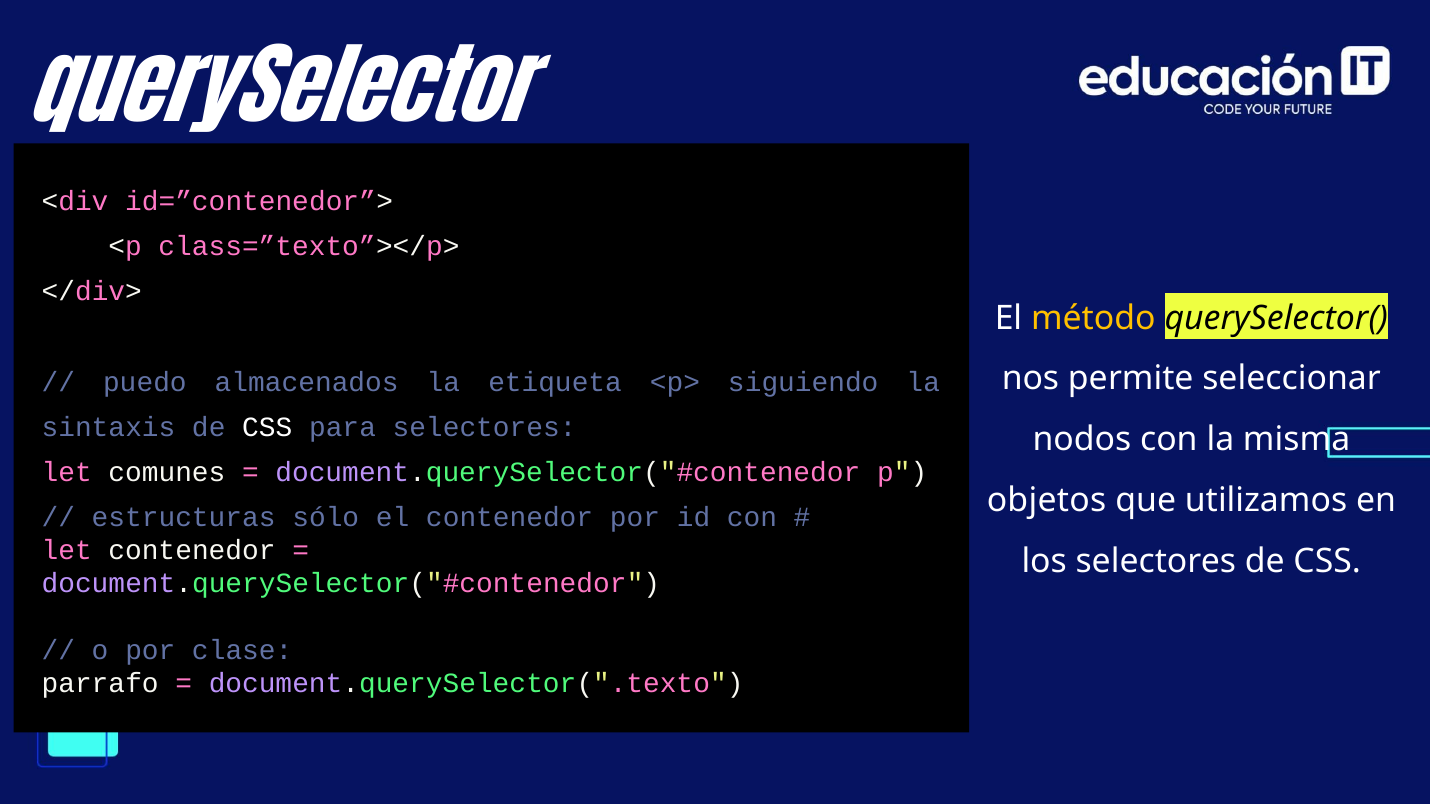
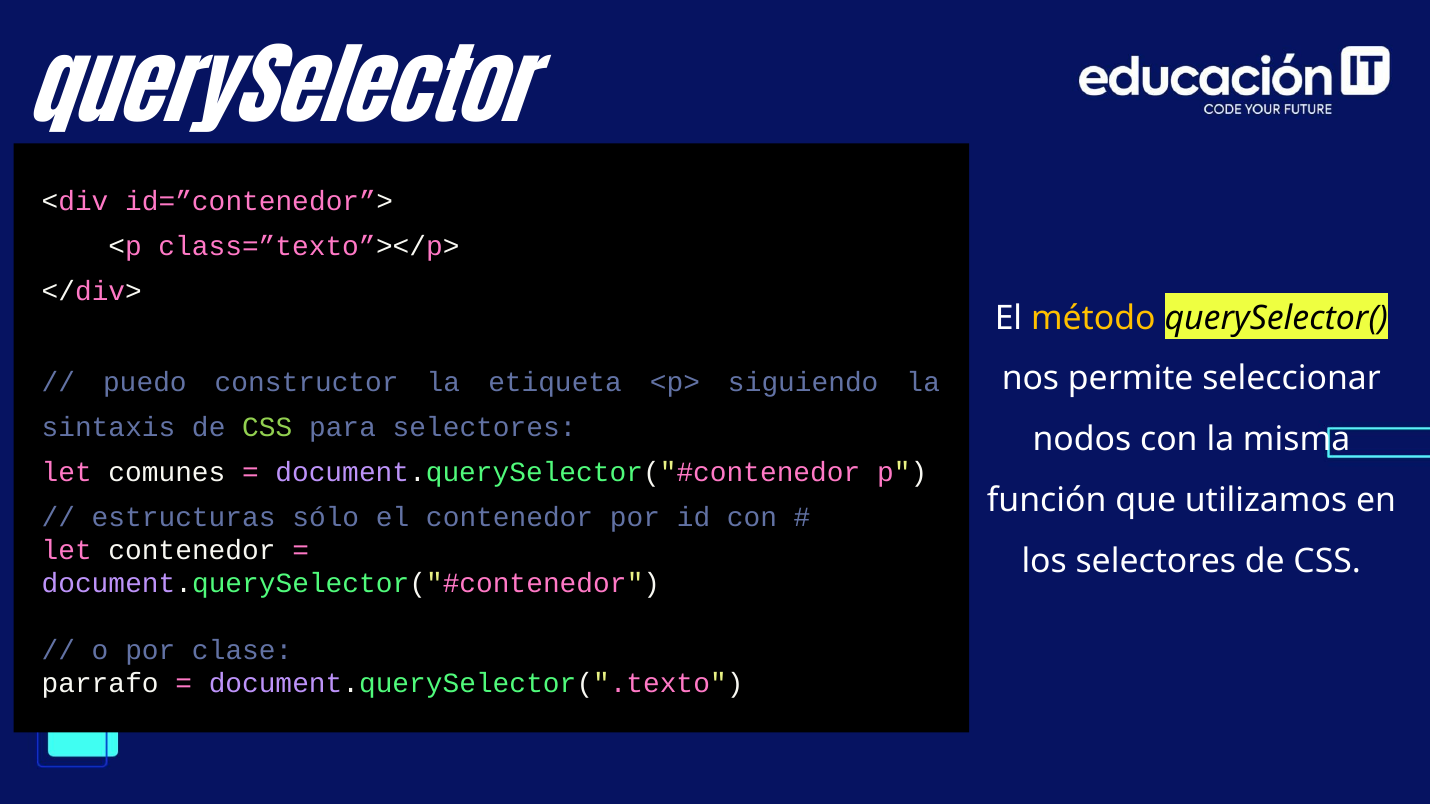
almacenados: almacenados -> constructor
CSS at (267, 427) colour: white -> light green
objetos: objetos -> función
